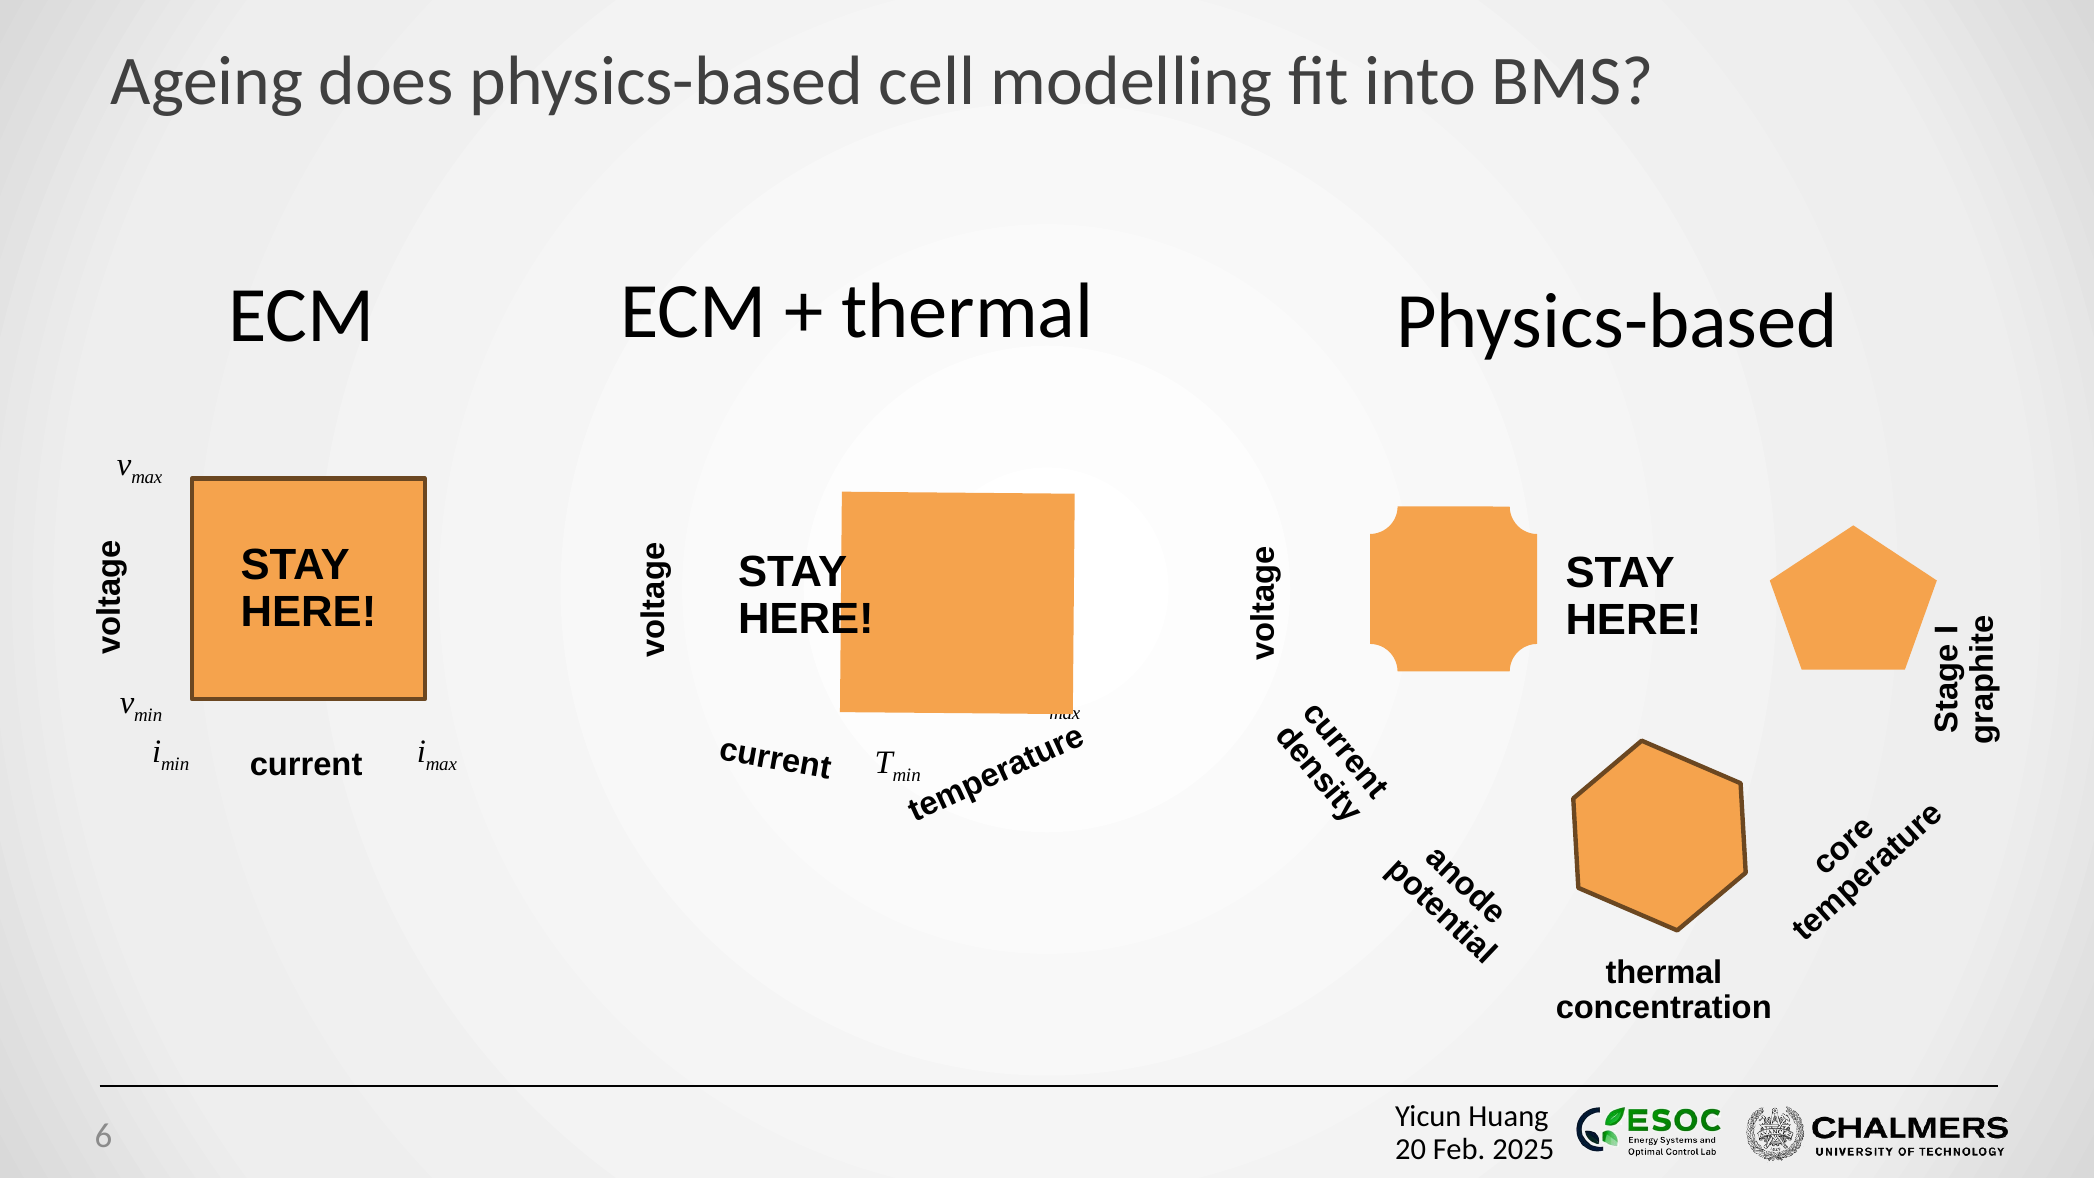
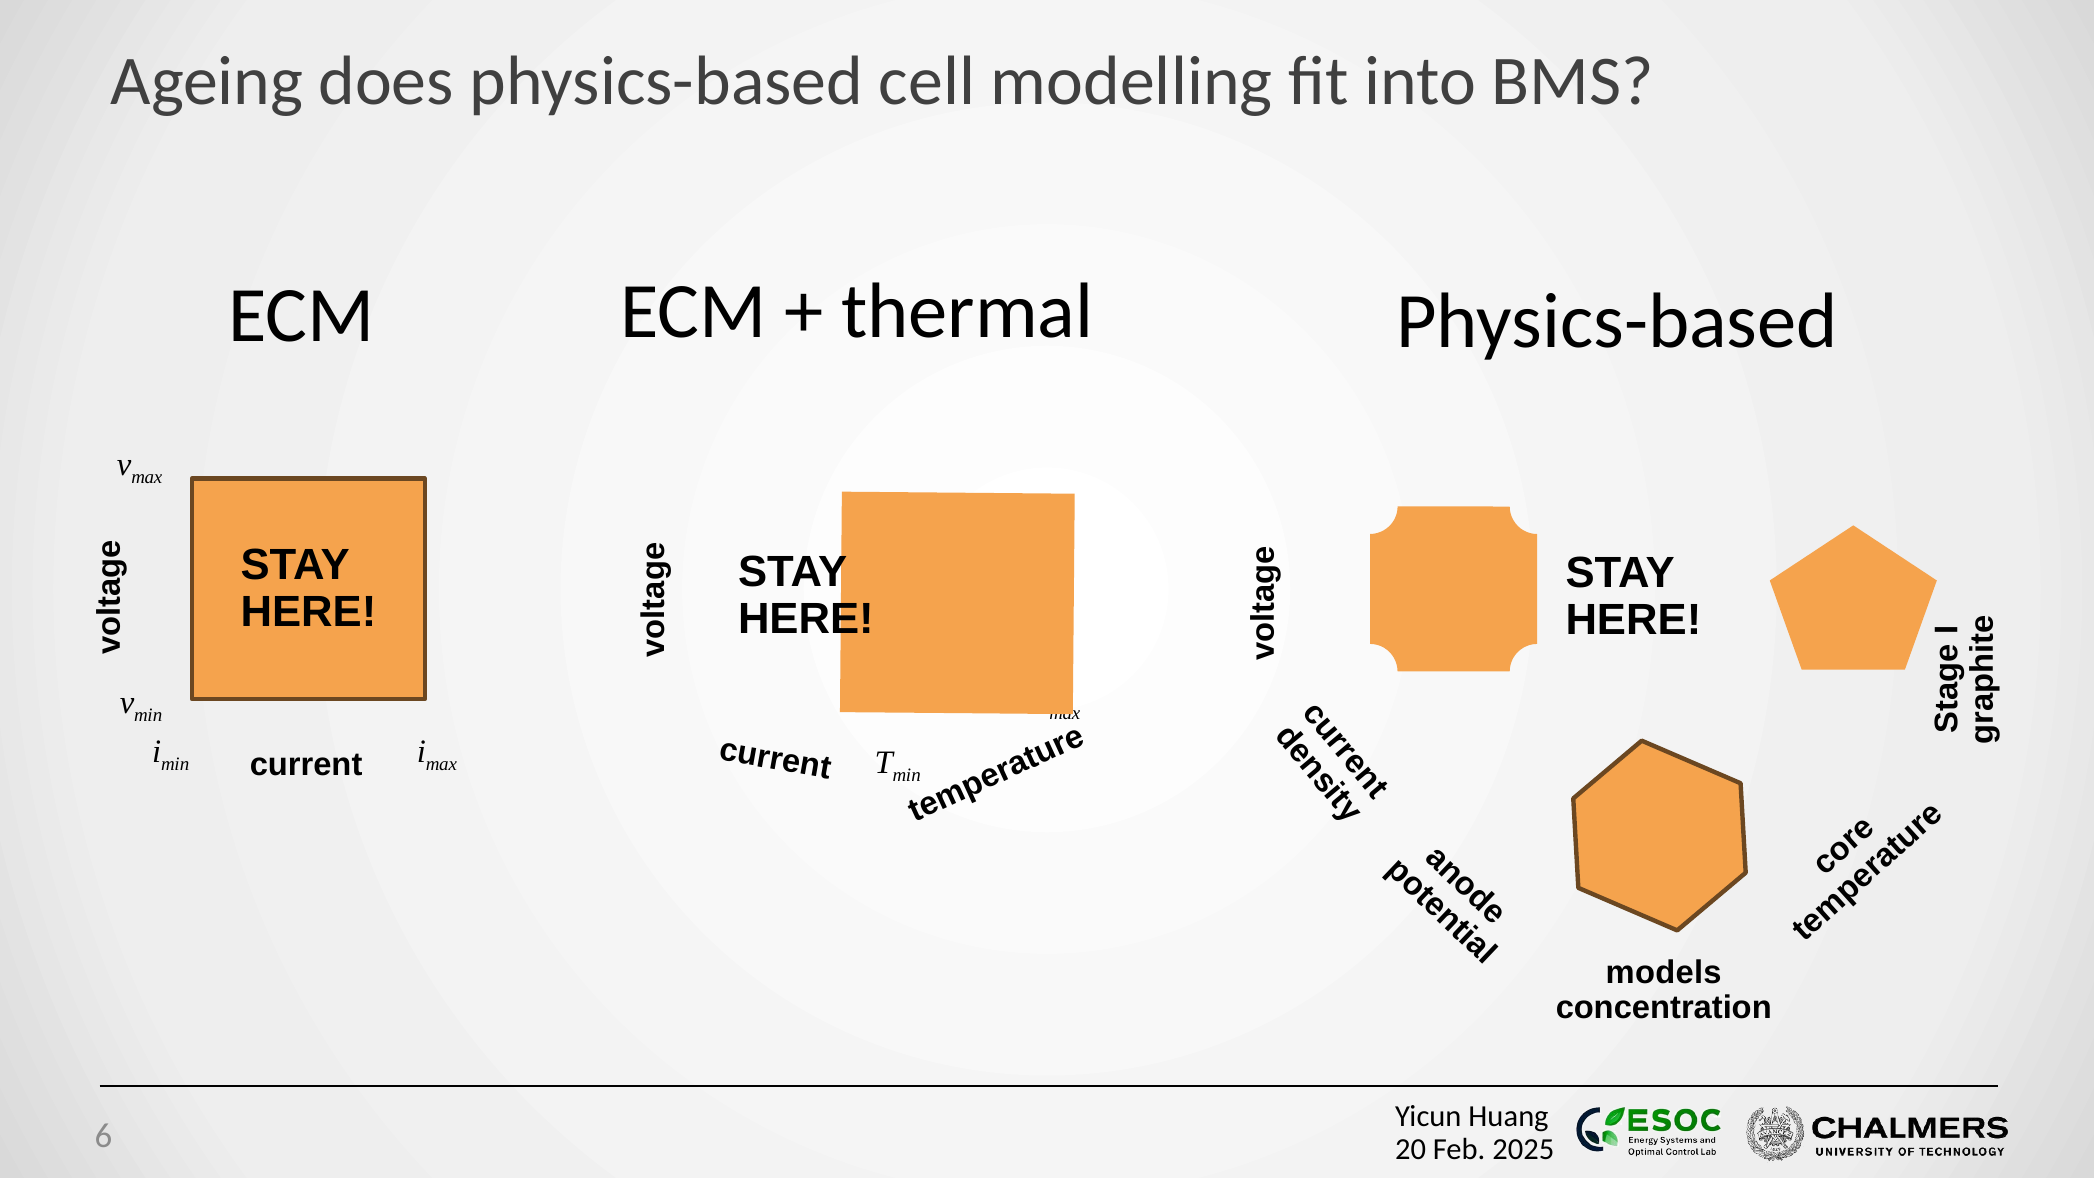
thermal at (1664, 972): thermal -> models
